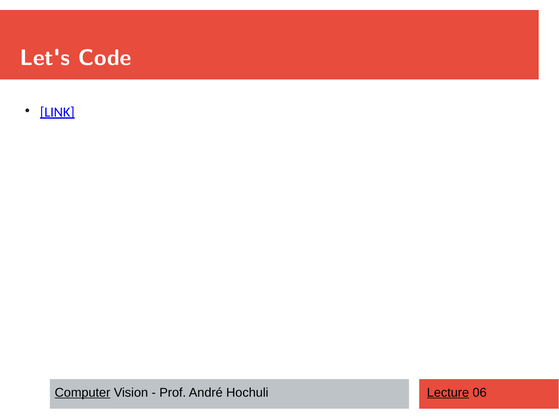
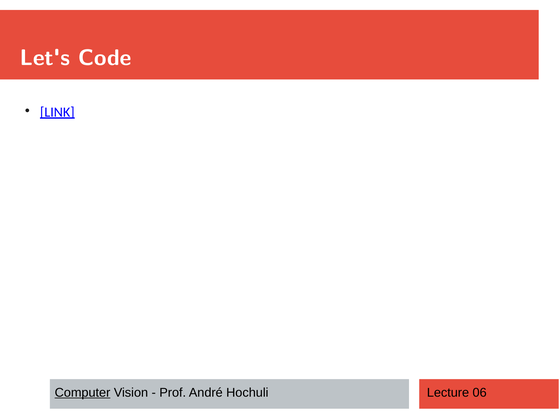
Lecture underline: present -> none
